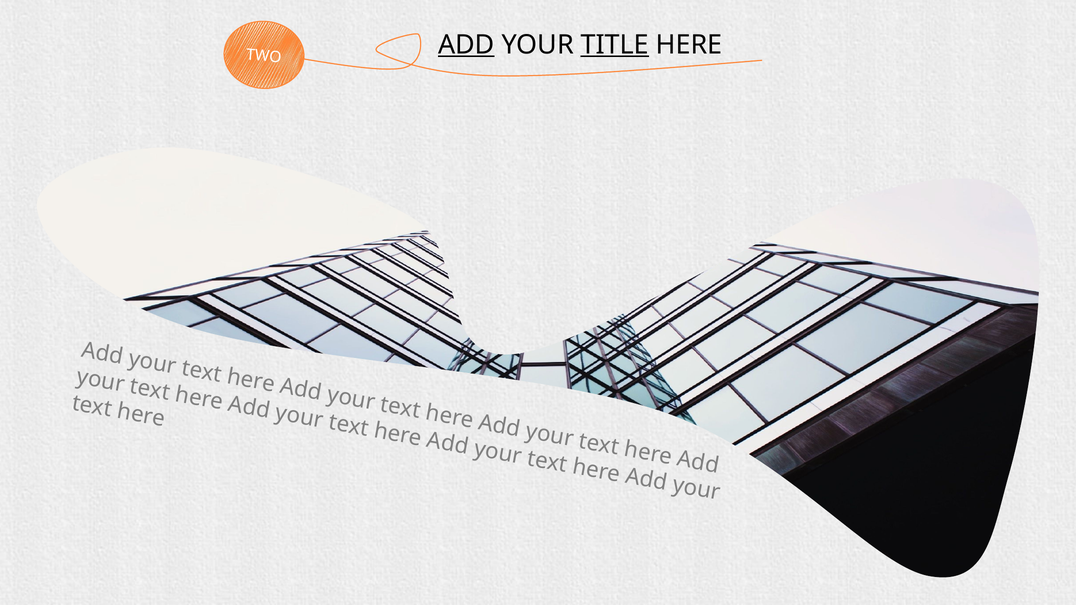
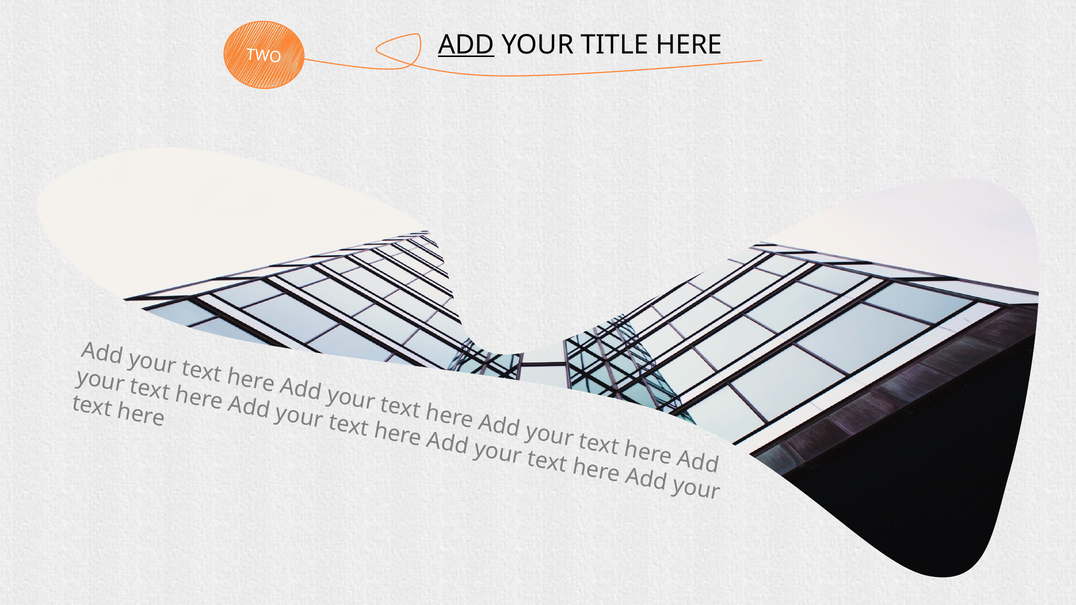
TITLE underline: present -> none
